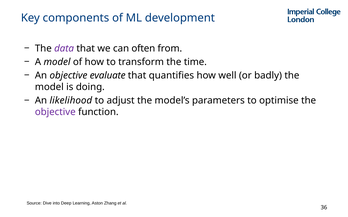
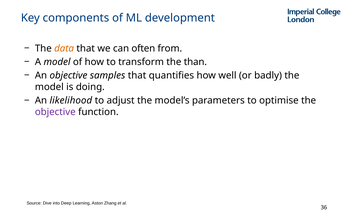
data colour: purple -> orange
time: time -> than
evaluate: evaluate -> samples
